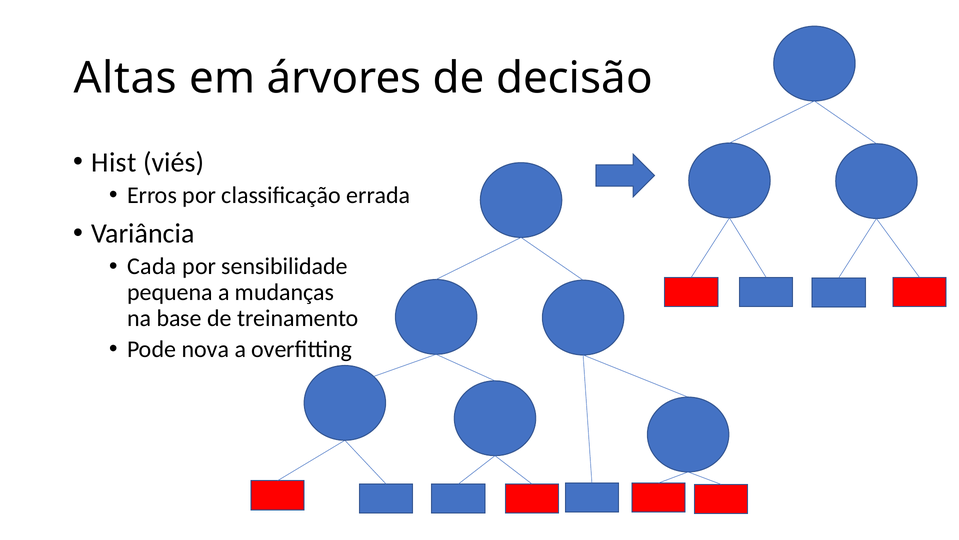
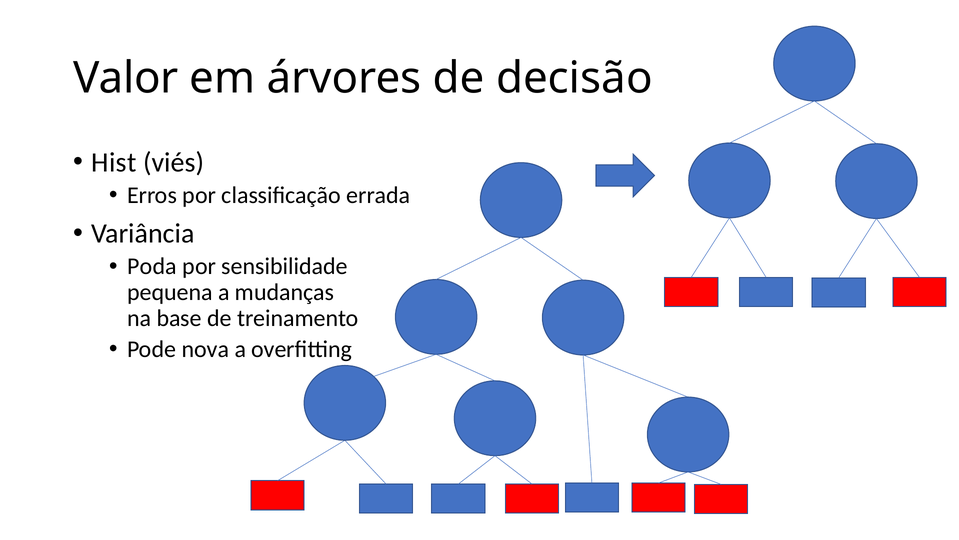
Altas: Altas -> Valor
Cada: Cada -> Poda
